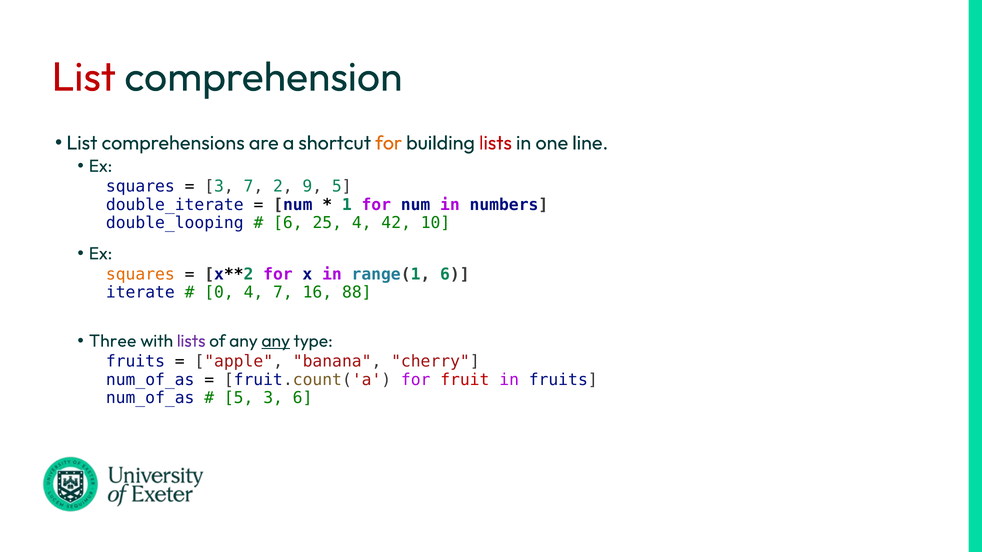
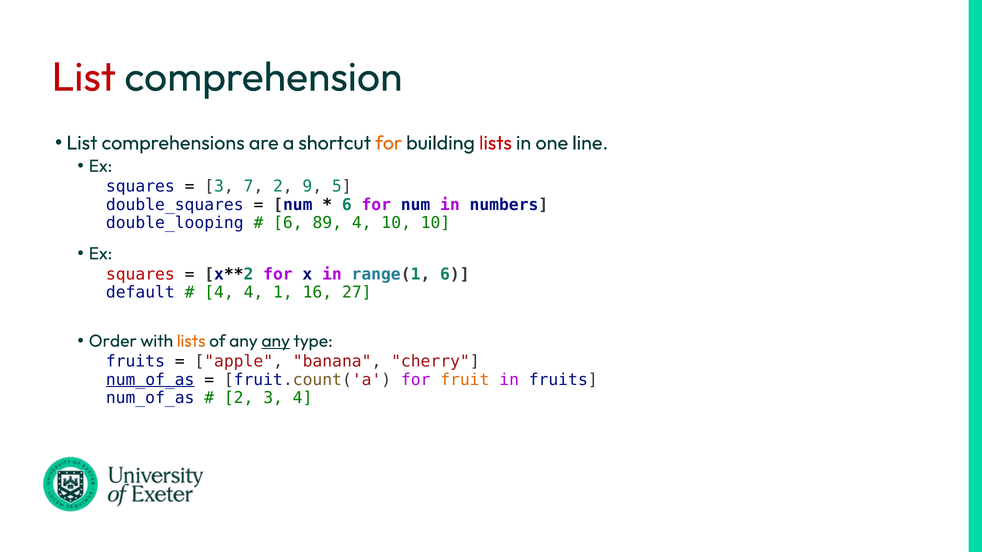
double_iterate: double_iterate -> double_squares
1 at (347, 205): 1 -> 6
25: 25 -> 89
4 42: 42 -> 10
squares at (140, 274) colour: orange -> red
iterate: iterate -> default
0 at (219, 293): 0 -> 4
4 7: 7 -> 1
88: 88 -> 27
Three: Three -> Order
lists at (191, 341) colour: purple -> orange
num_of_as at (150, 380) underline: none -> present
fruit colour: red -> orange
5 at (239, 398): 5 -> 2
3 6: 6 -> 4
